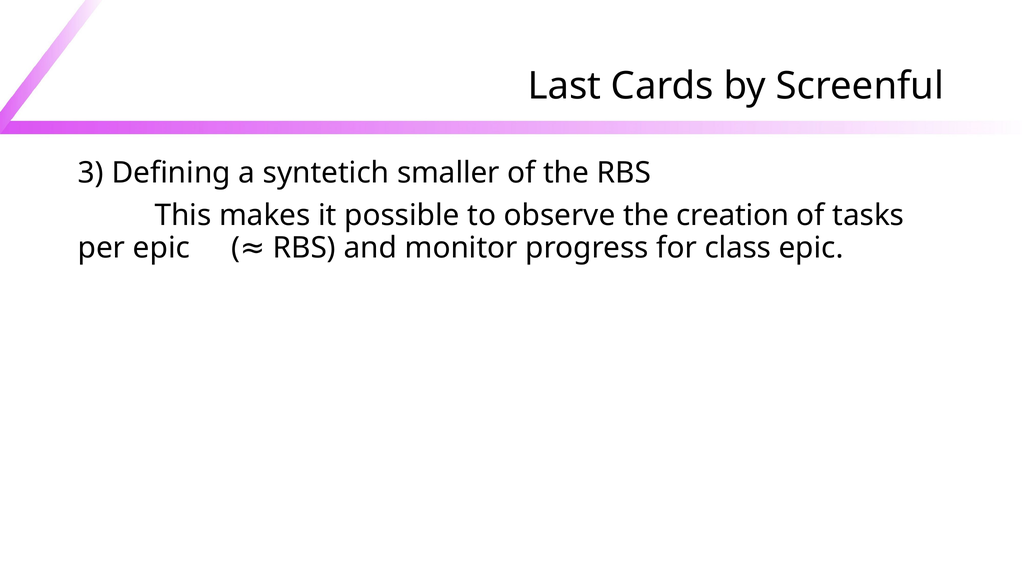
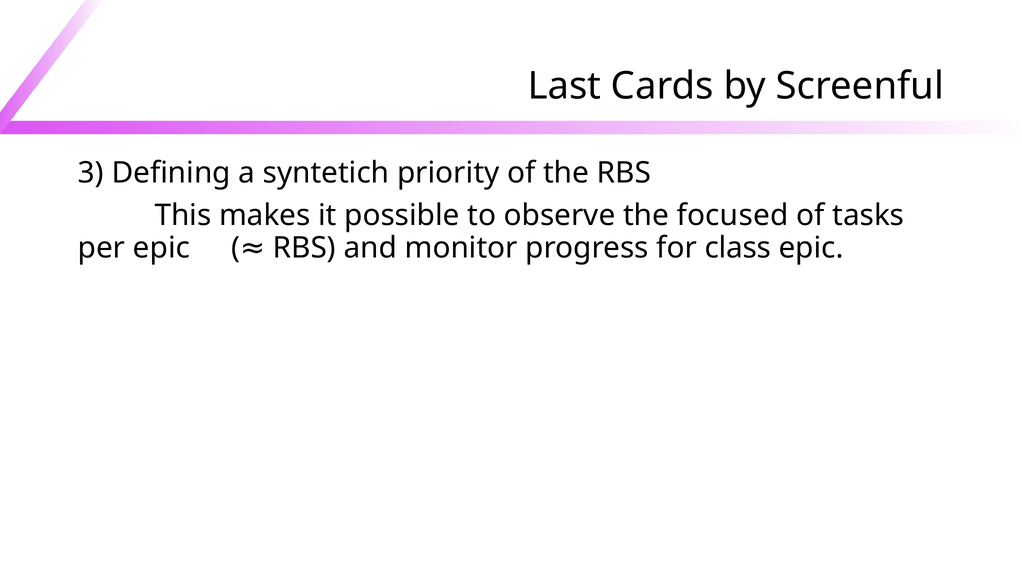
smaller: smaller -> priority
creation: creation -> focused
